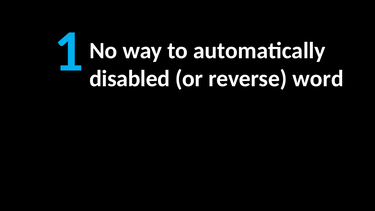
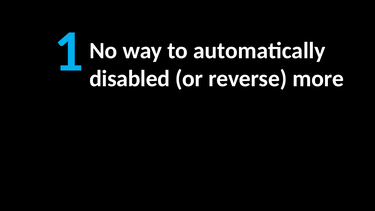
word: word -> more
